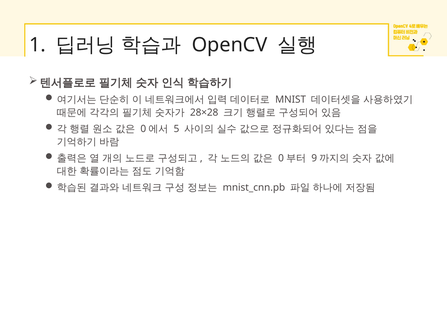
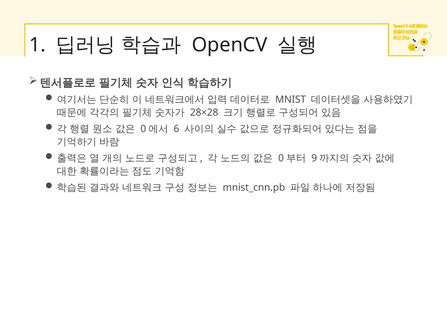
5: 5 -> 6
